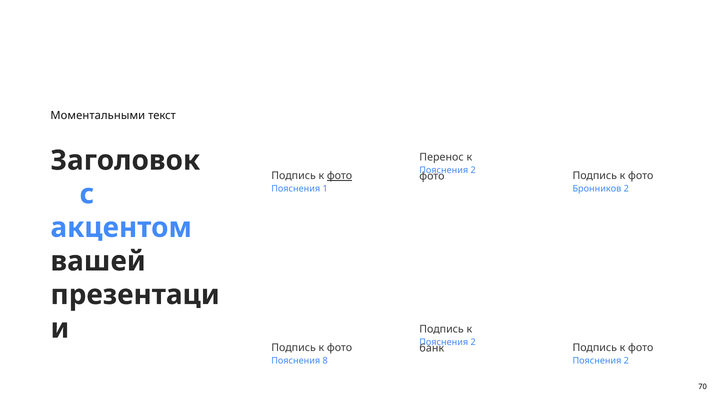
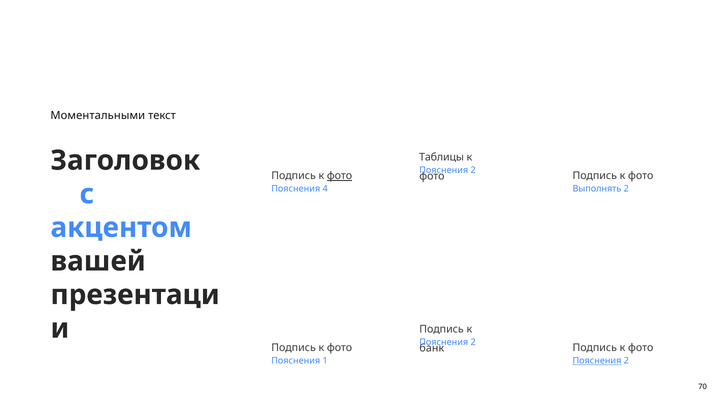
Перенос: Перенос -> Таблицы
1: 1 -> 4
Бронников: Бронников -> Выполнять
8: 8 -> 1
Пояснения at (597, 361) underline: none -> present
